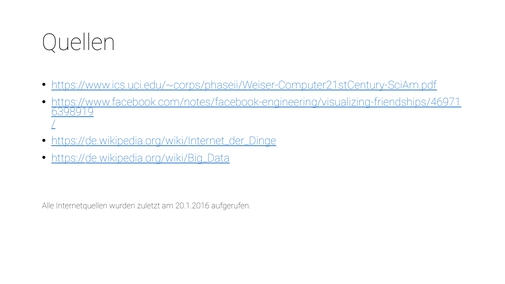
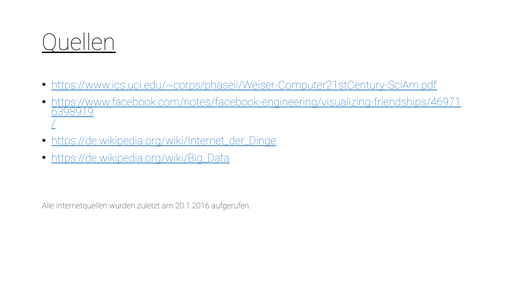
Quellen underline: none -> present
